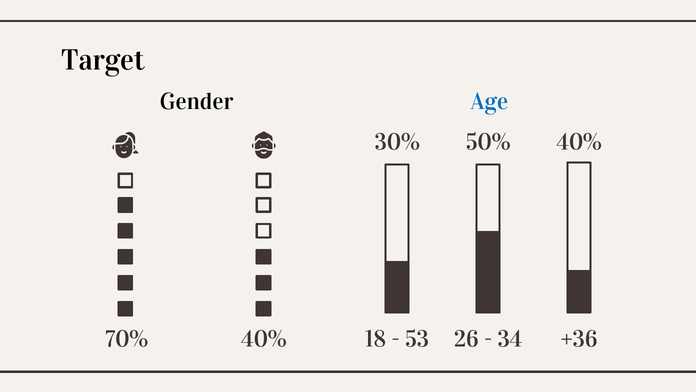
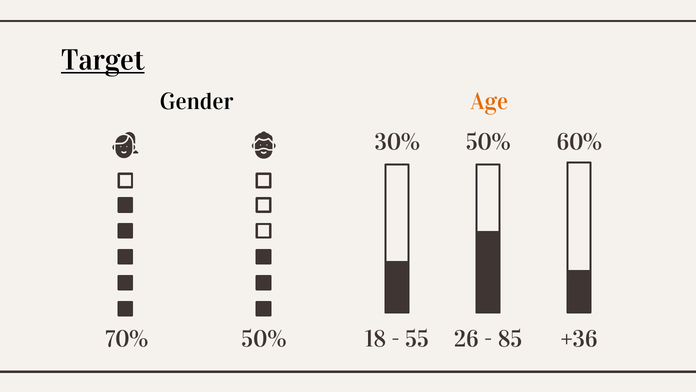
Target underline: none -> present
Age colour: blue -> orange
30% 40%: 40% -> 60%
40% at (264, 339): 40% -> 50%
53: 53 -> 55
34: 34 -> 85
